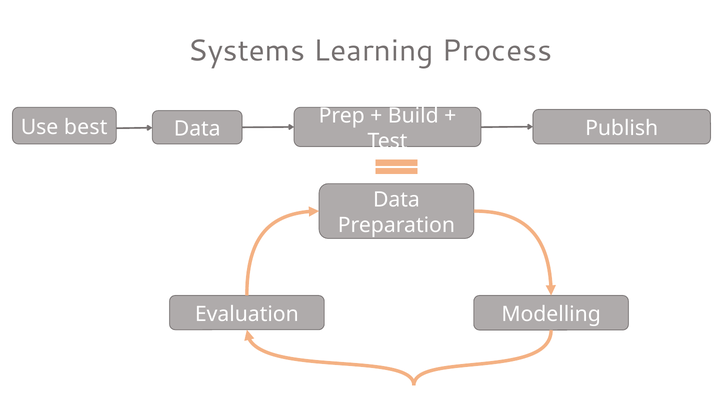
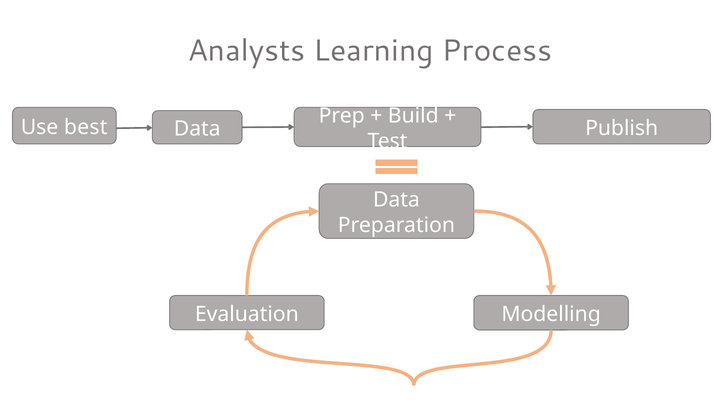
Systems: Systems -> Analysts
